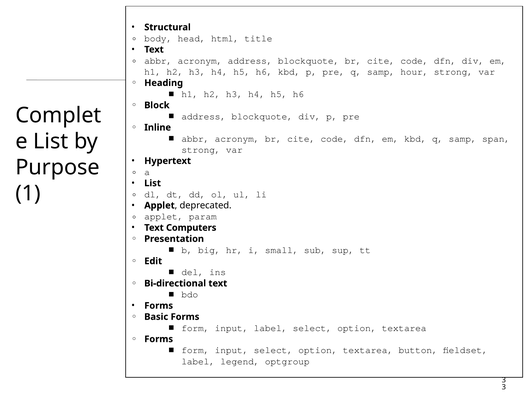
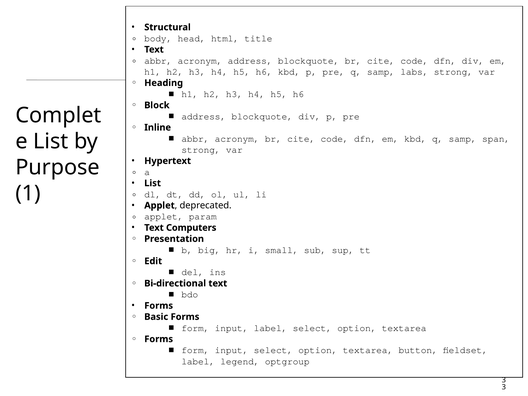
hour: hour -> labs
